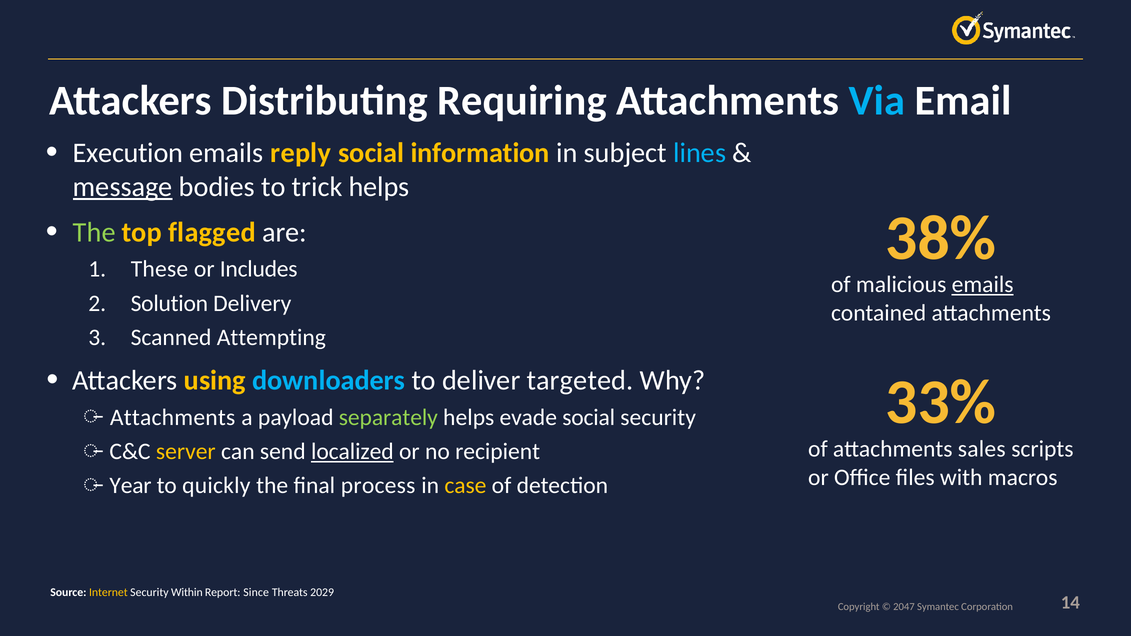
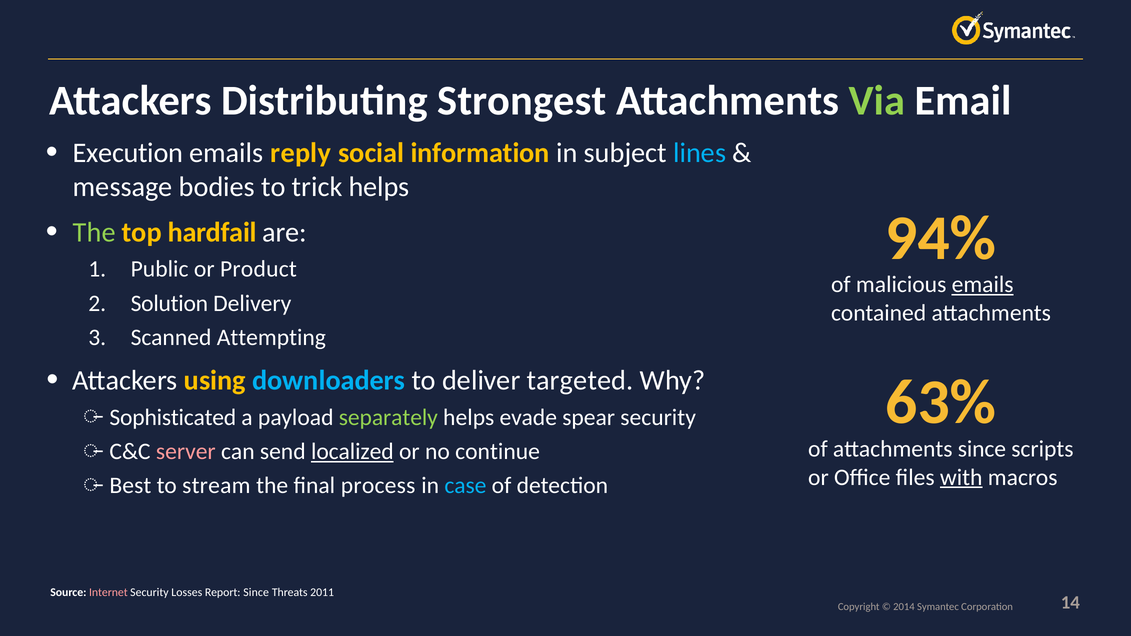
Requiring: Requiring -> Strongest
Via colour: light blue -> light green
message underline: present -> none
38%: 38% -> 94%
flagged: flagged -> hardfail
These: These -> Public
Includes: Includes -> Product
33%: 33% -> 63%
Attachments at (173, 417): Attachments -> Sophisticated
evade social: social -> spear
server colour: yellow -> pink
recipient: recipient -> continue
attachments sales: sales -> since
with underline: none -> present
Year: Year -> Best
quickly: quickly -> stream
case colour: yellow -> light blue
Internet colour: yellow -> pink
Within: Within -> Losses
2029: 2029 -> 2011
2047: 2047 -> 2014
